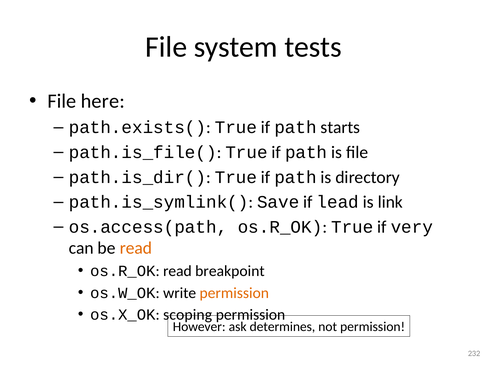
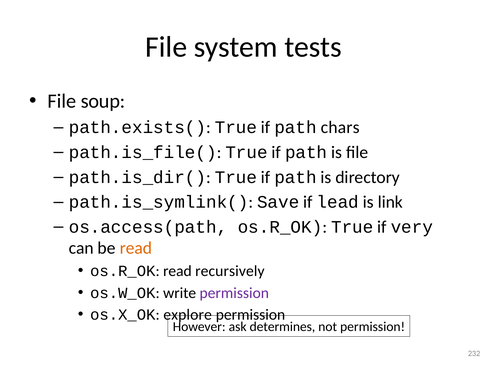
here: here -> soup
starts: starts -> chars
breakpoint: breakpoint -> recursively
permission at (234, 293) colour: orange -> purple
scoping: scoping -> explore
